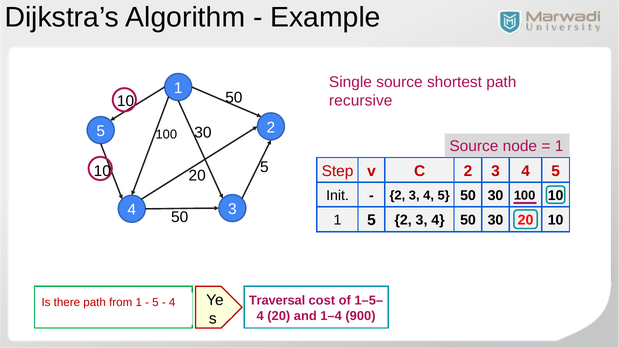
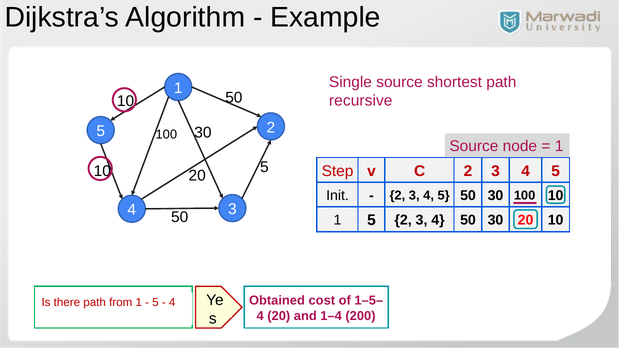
Traversal: Traversal -> Obtained
900: 900 -> 200
